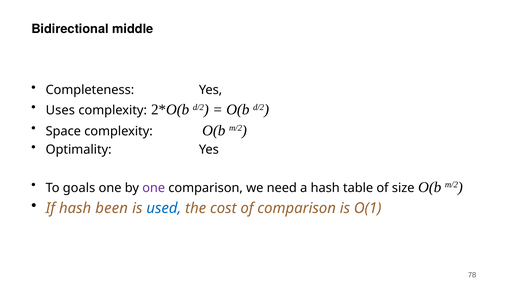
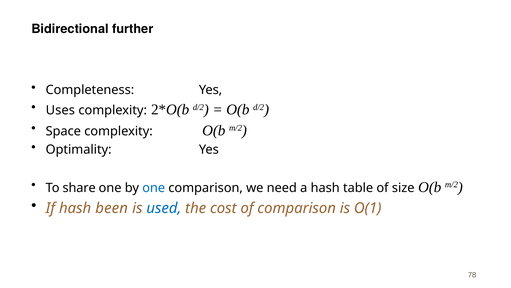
middle: middle -> further
goals: goals -> share
one at (154, 188) colour: purple -> blue
